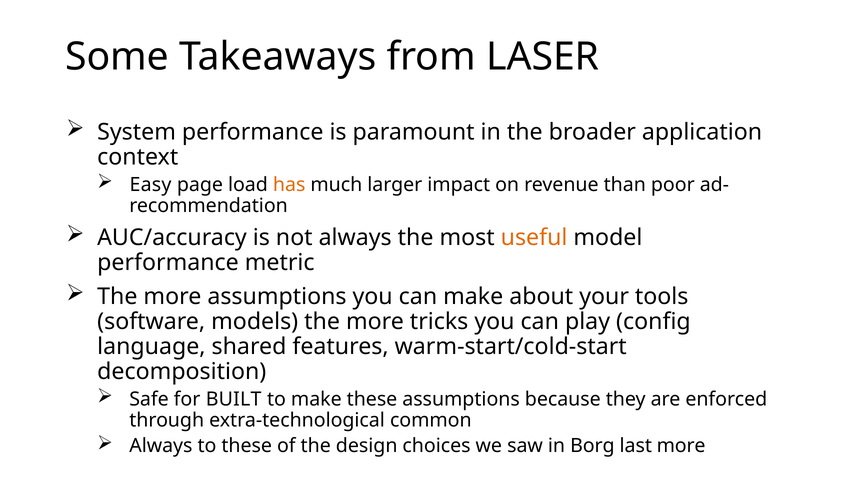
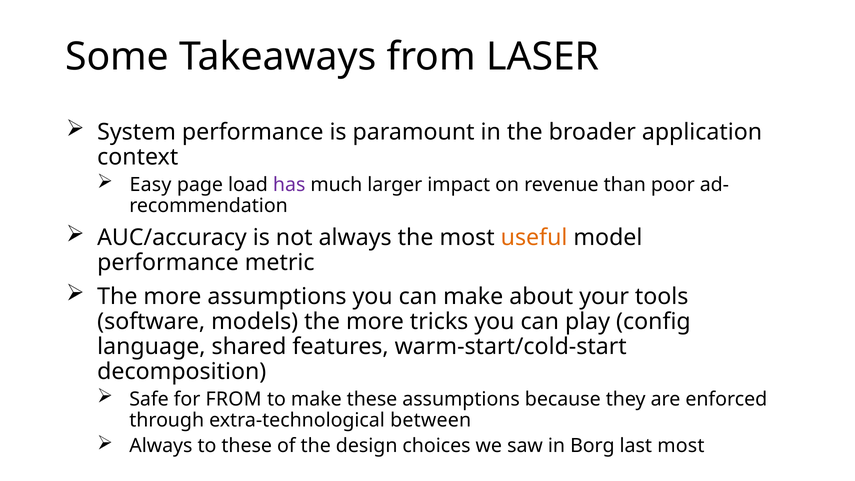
has colour: orange -> purple
for BUILT: BUILT -> FROM
common: common -> between
last more: more -> most
